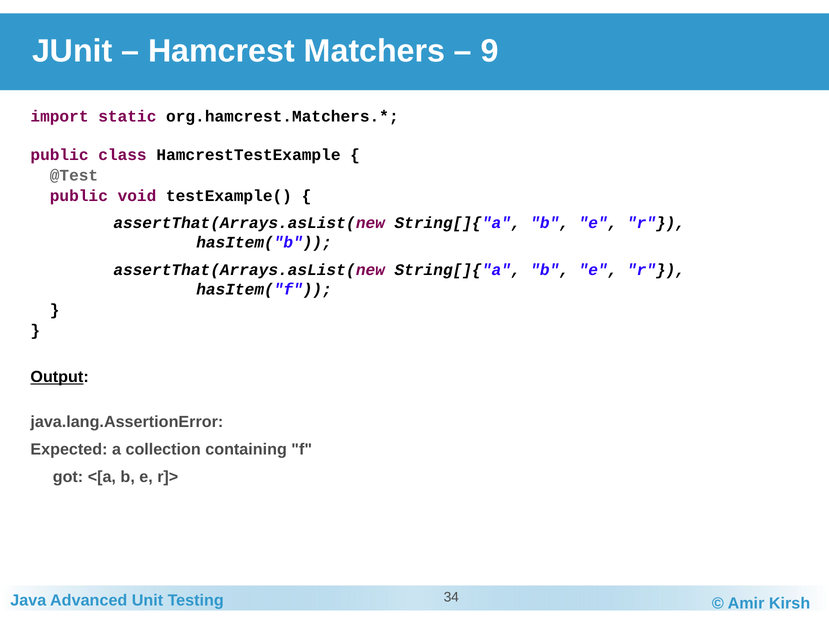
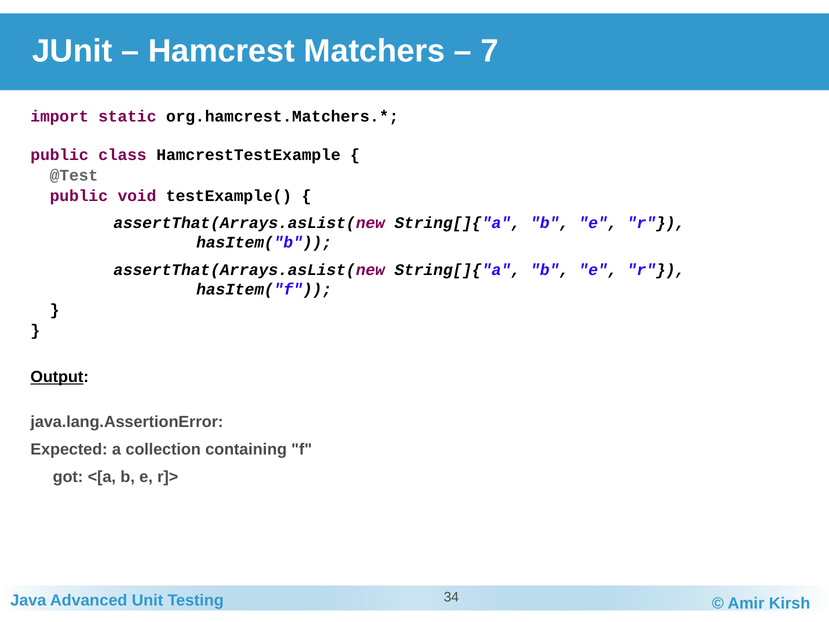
9: 9 -> 7
